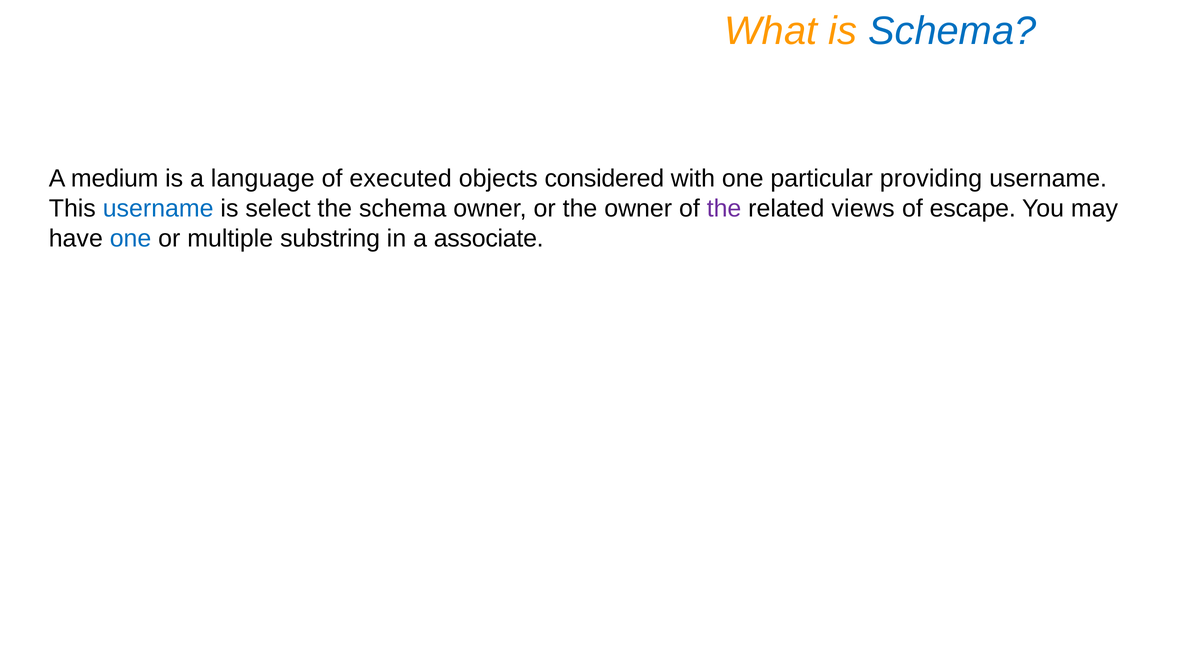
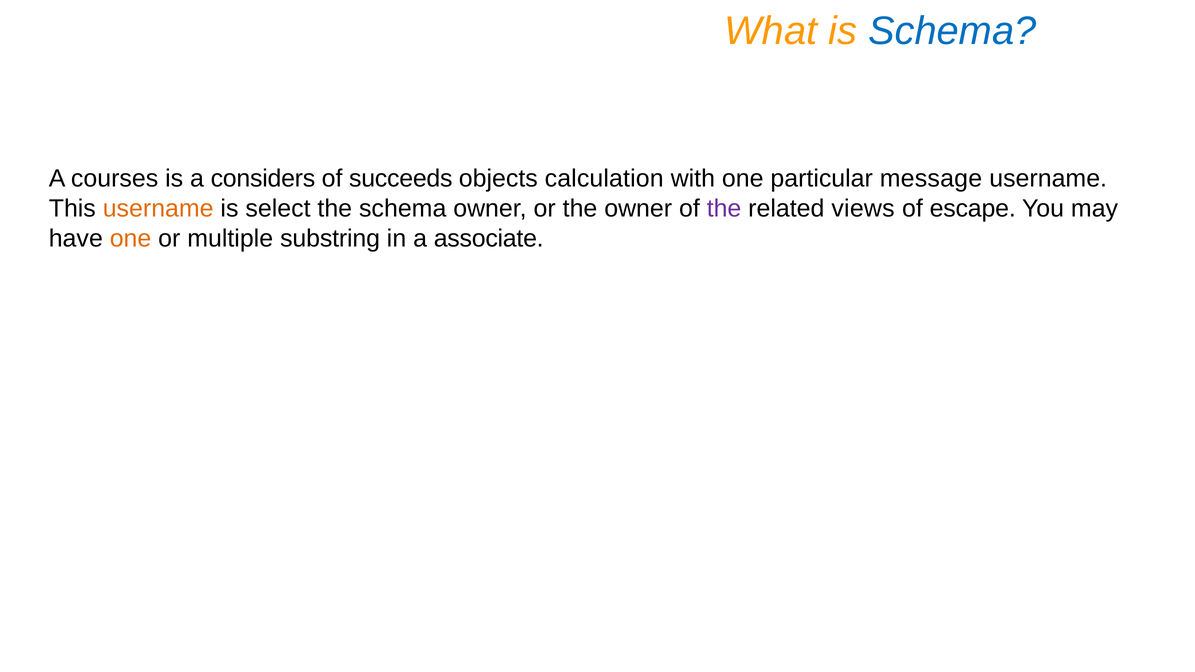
medium: medium -> courses
language: language -> considers
executed: executed -> succeeds
considered: considered -> calculation
providing: providing -> message
username at (158, 209) colour: blue -> orange
one at (131, 238) colour: blue -> orange
